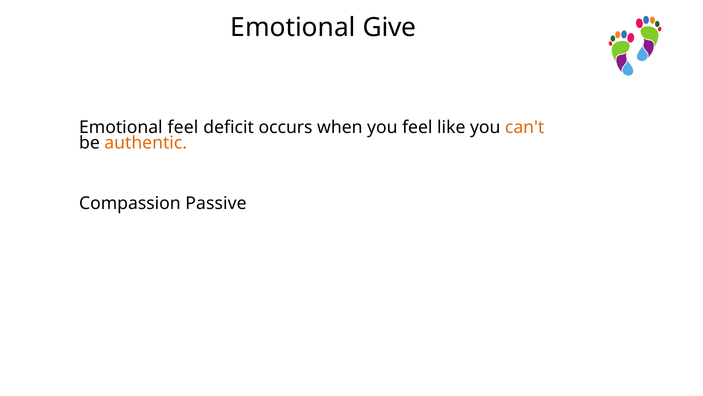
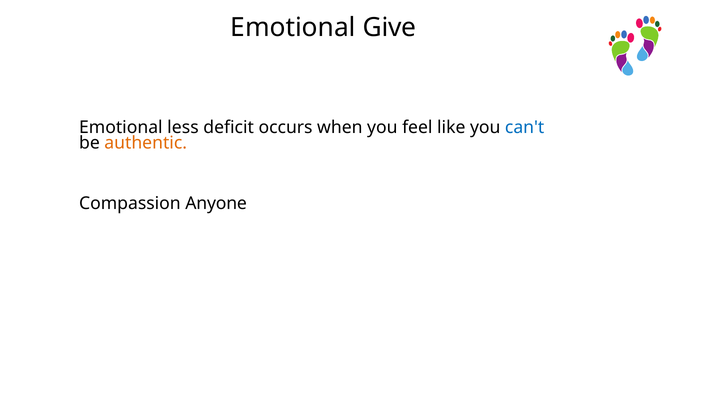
Emotional feel: feel -> less
can't colour: orange -> blue
Passive: Passive -> Anyone
